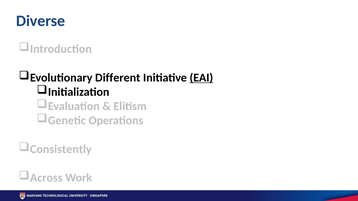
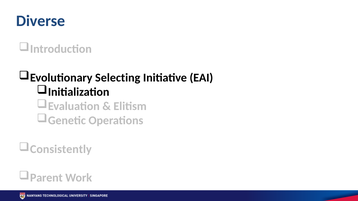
Different: Different -> Selecting
EAI underline: present -> none
Across: Across -> Parent
